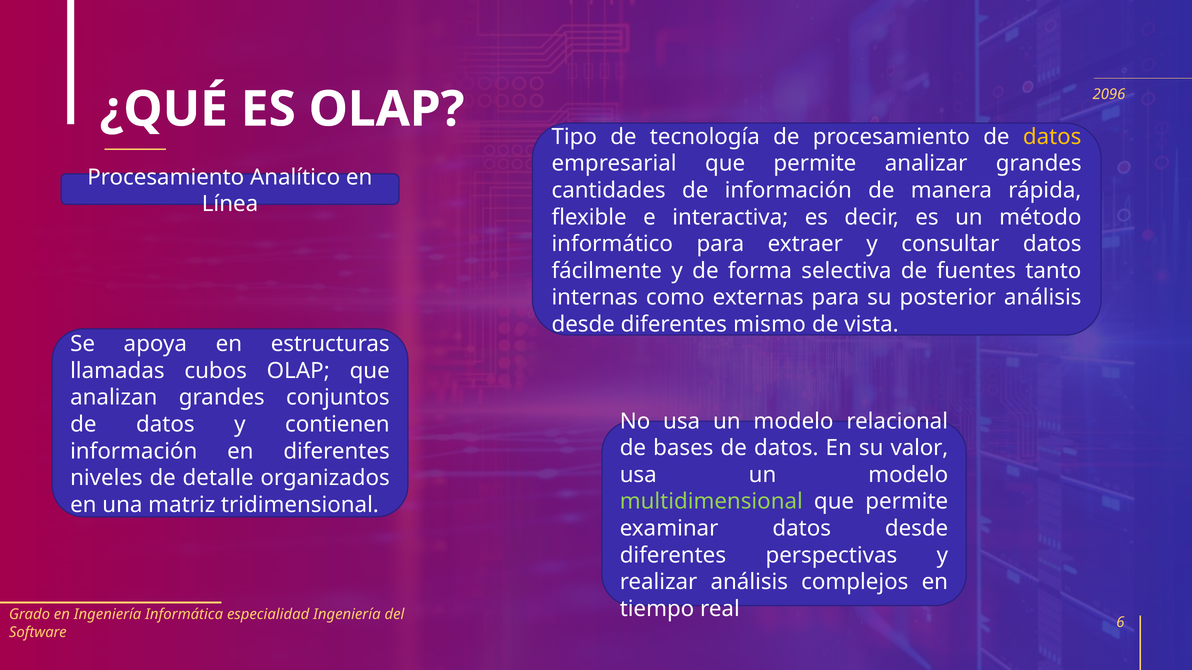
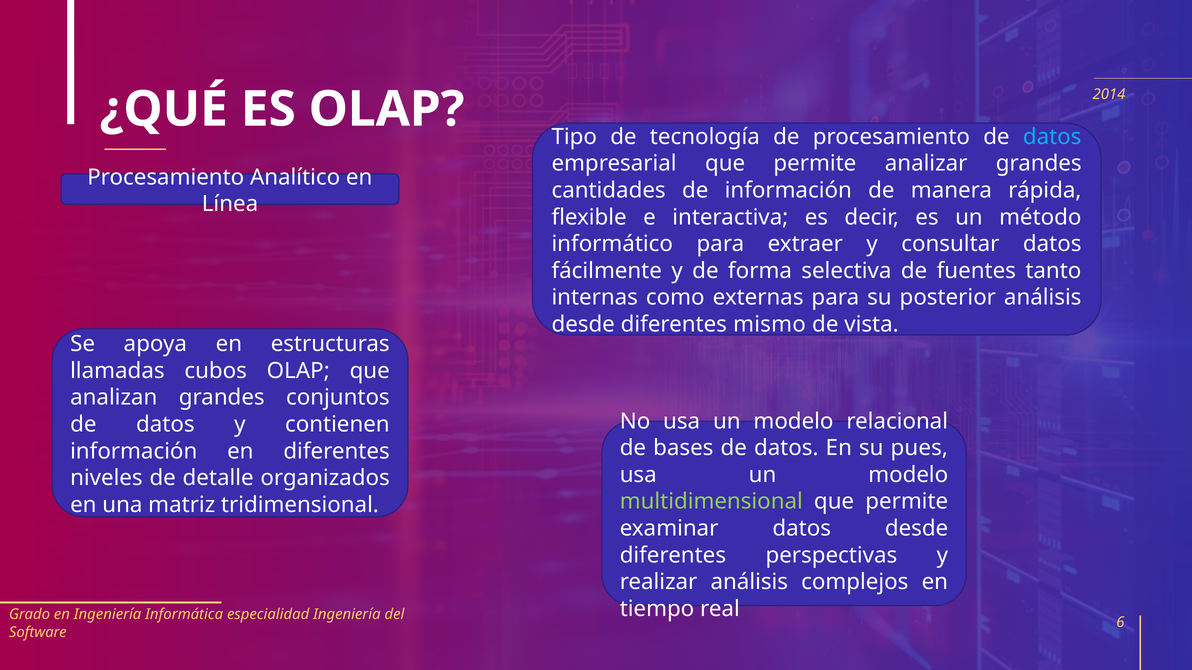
2096: 2096 -> 2014
datos at (1052, 137) colour: yellow -> light blue
valor: valor -> pues
